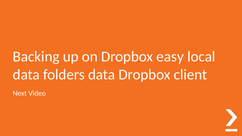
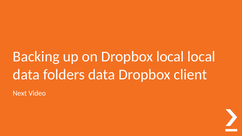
Dropbox easy: easy -> local
